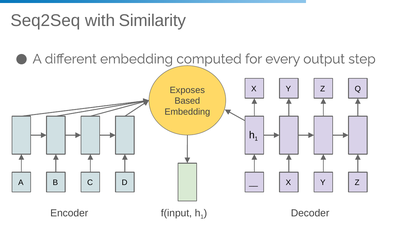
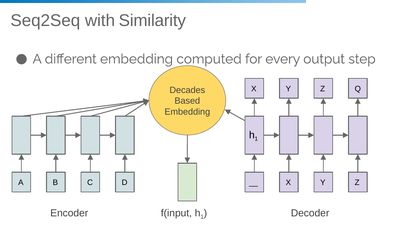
Exposes: Exposes -> Decades
